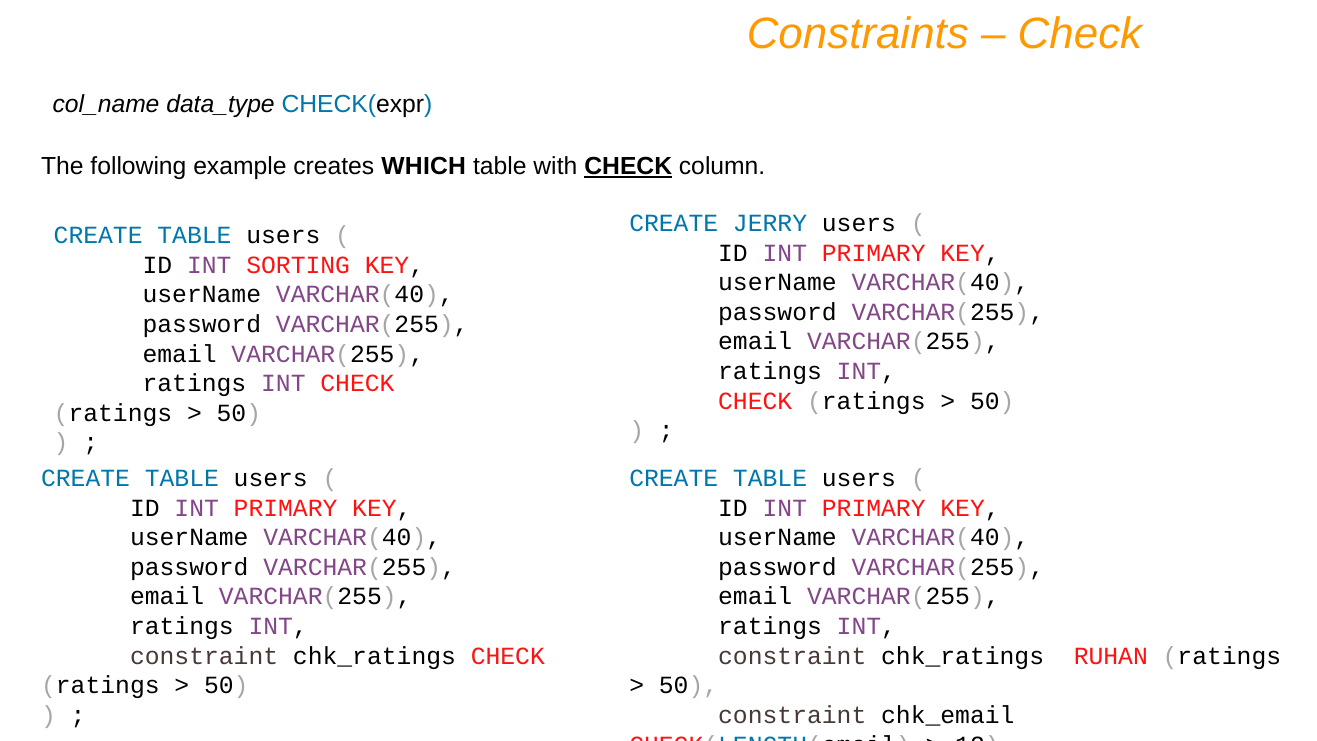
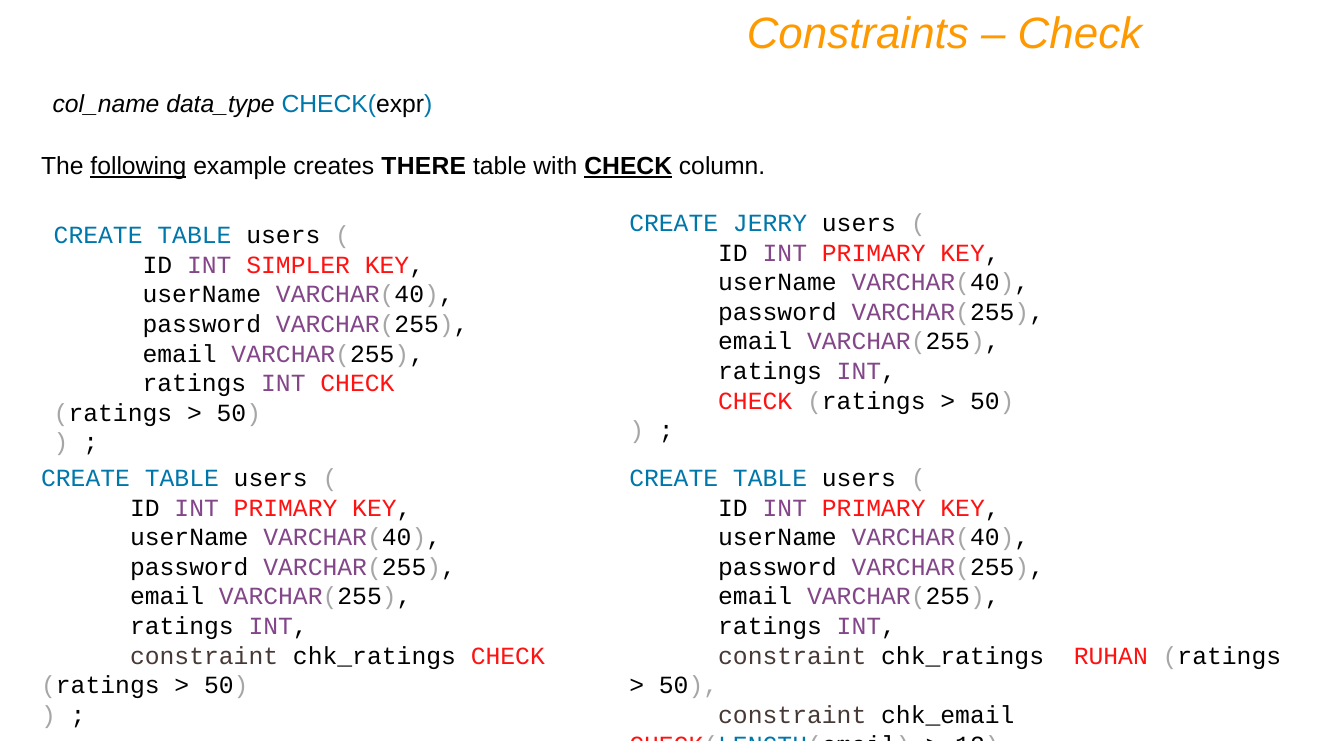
following underline: none -> present
WHICH: WHICH -> THERE
SORTING: SORTING -> SIMPLER
